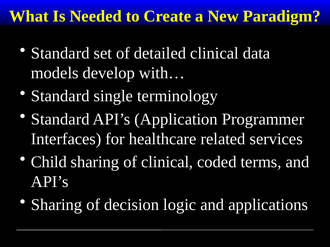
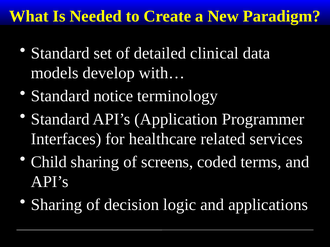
single: single -> notice
of clinical: clinical -> screens
